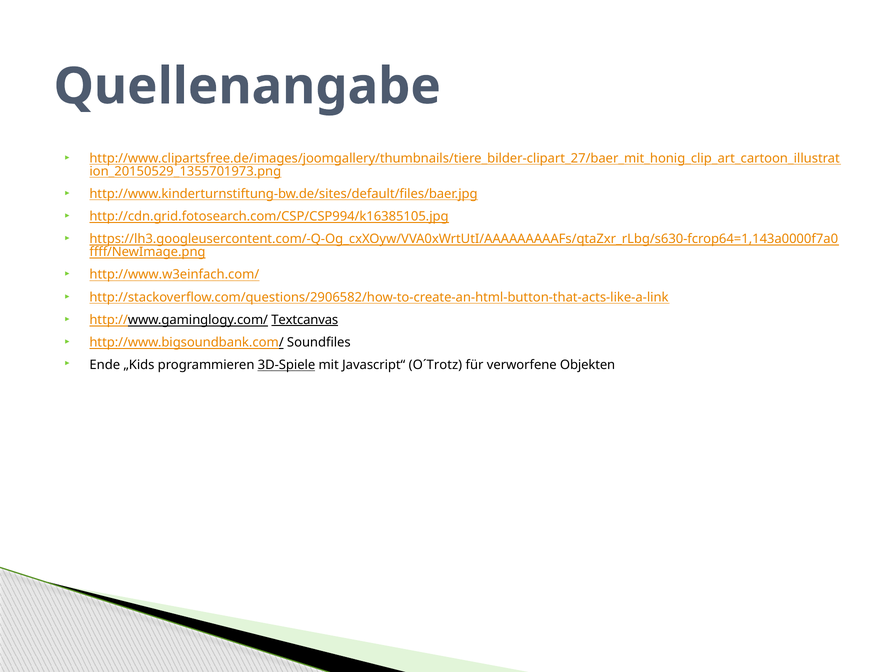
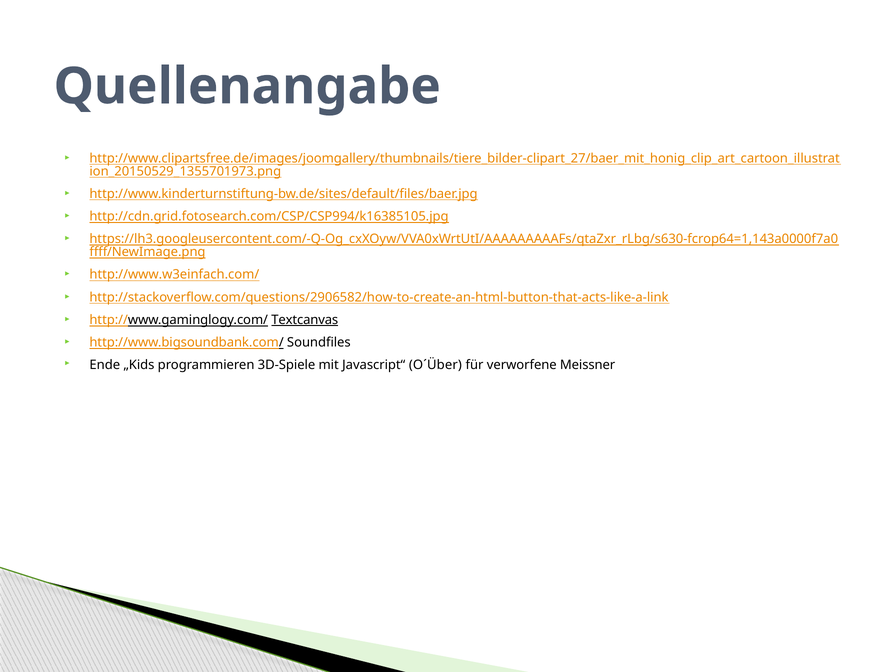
3D-Spiele underline: present -> none
O´Trotz: O´Trotz -> O´Über
Objekten: Objekten -> Meissner
